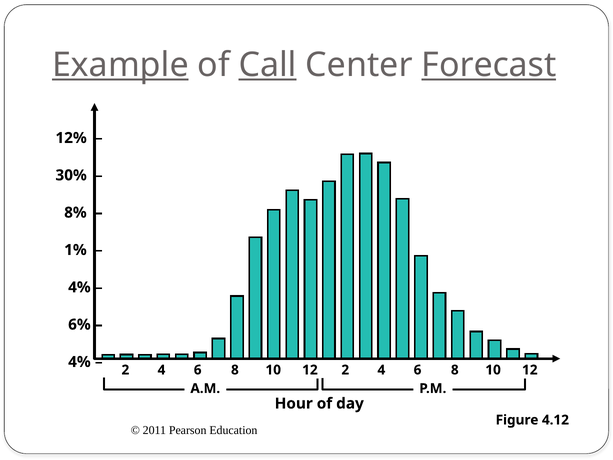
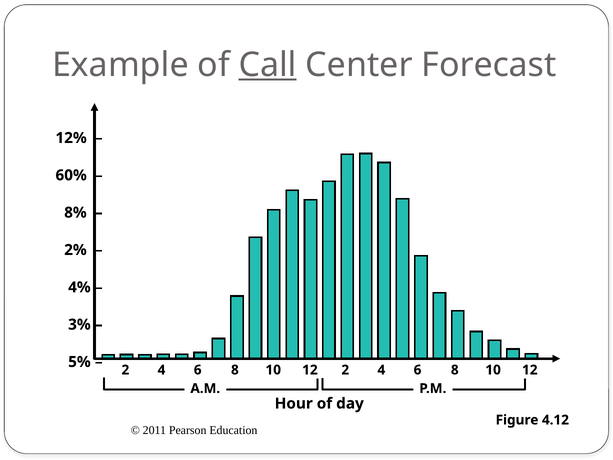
Example underline: present -> none
Forecast underline: present -> none
30%: 30% -> 60%
1%: 1% -> 2%
6%: 6% -> 3%
4% at (79, 362): 4% -> 5%
